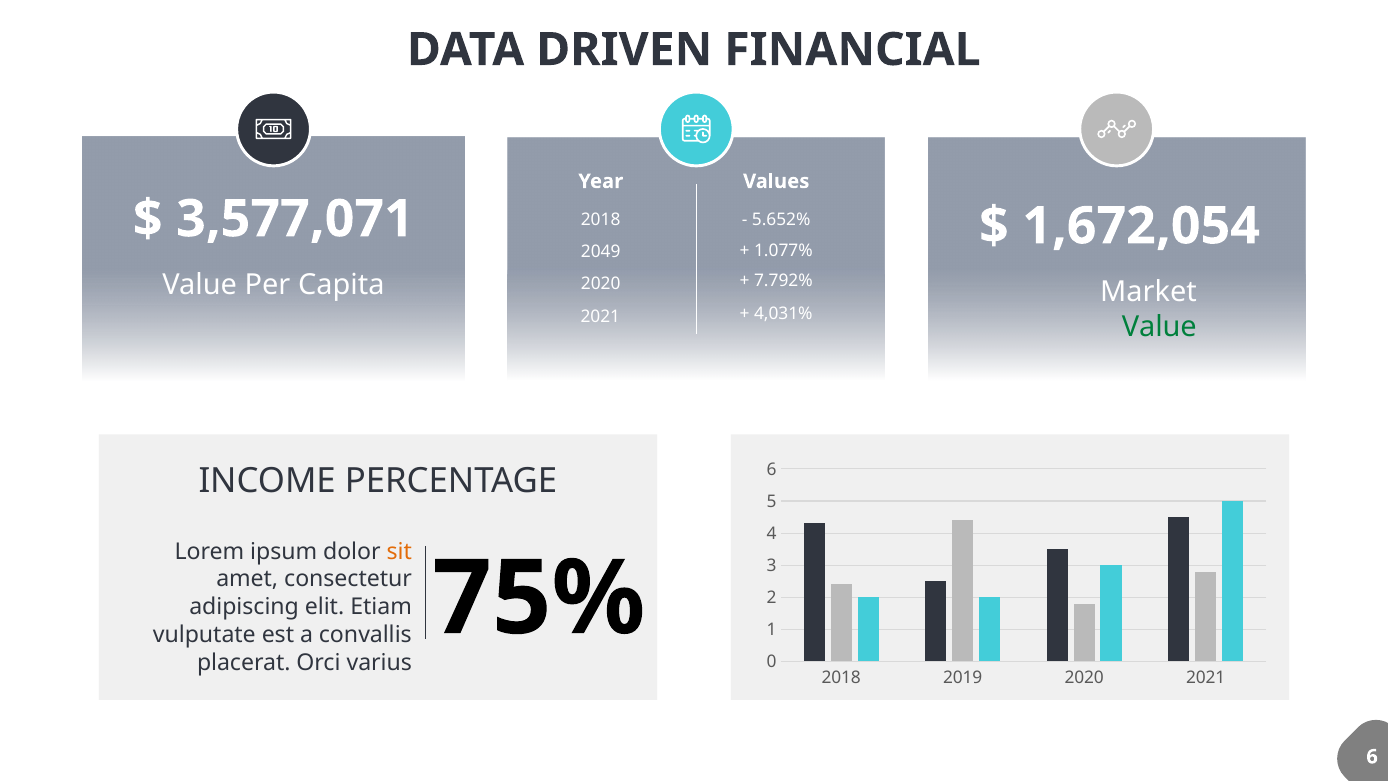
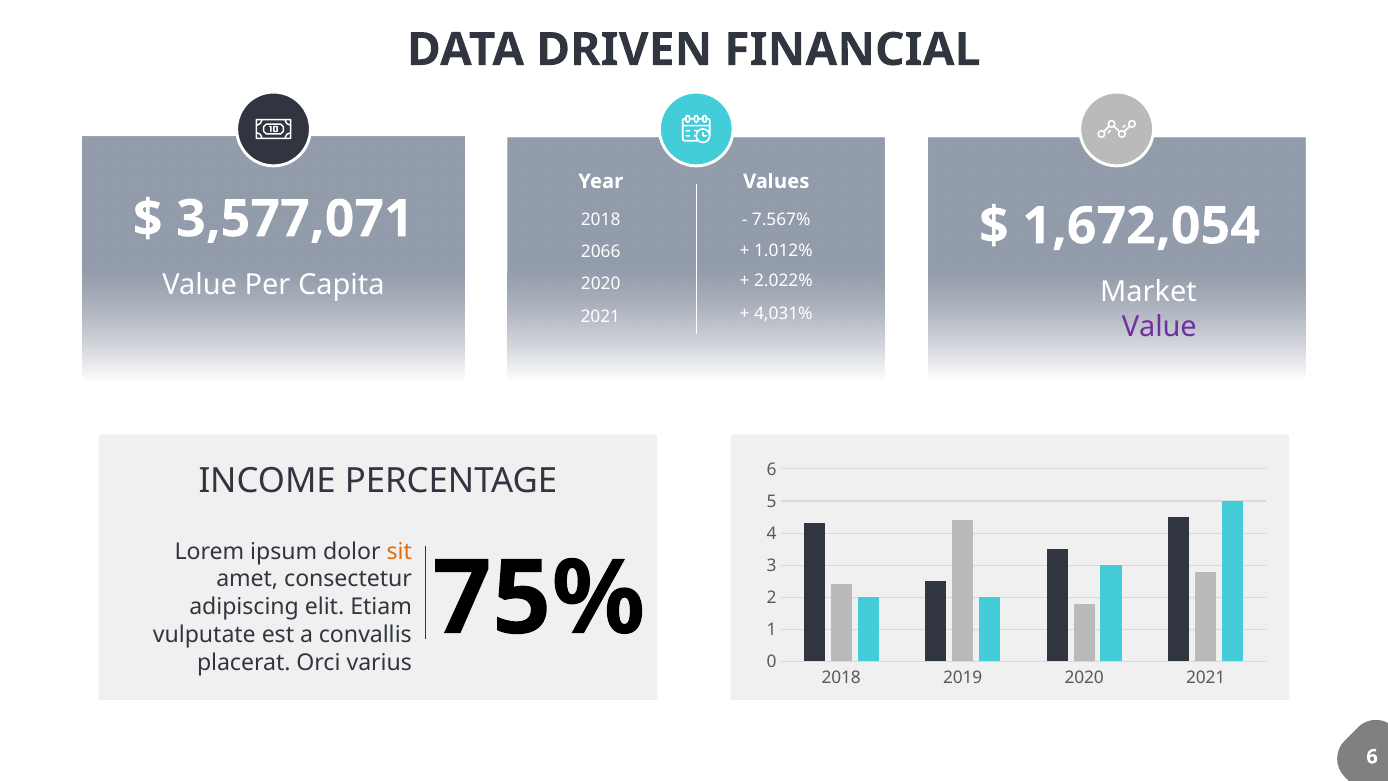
5.652%: 5.652% -> 7.567%
1.077%: 1.077% -> 1.012%
2049: 2049 -> 2066
7.792%: 7.792% -> 2.022%
Value at (1159, 327) colour: green -> purple
